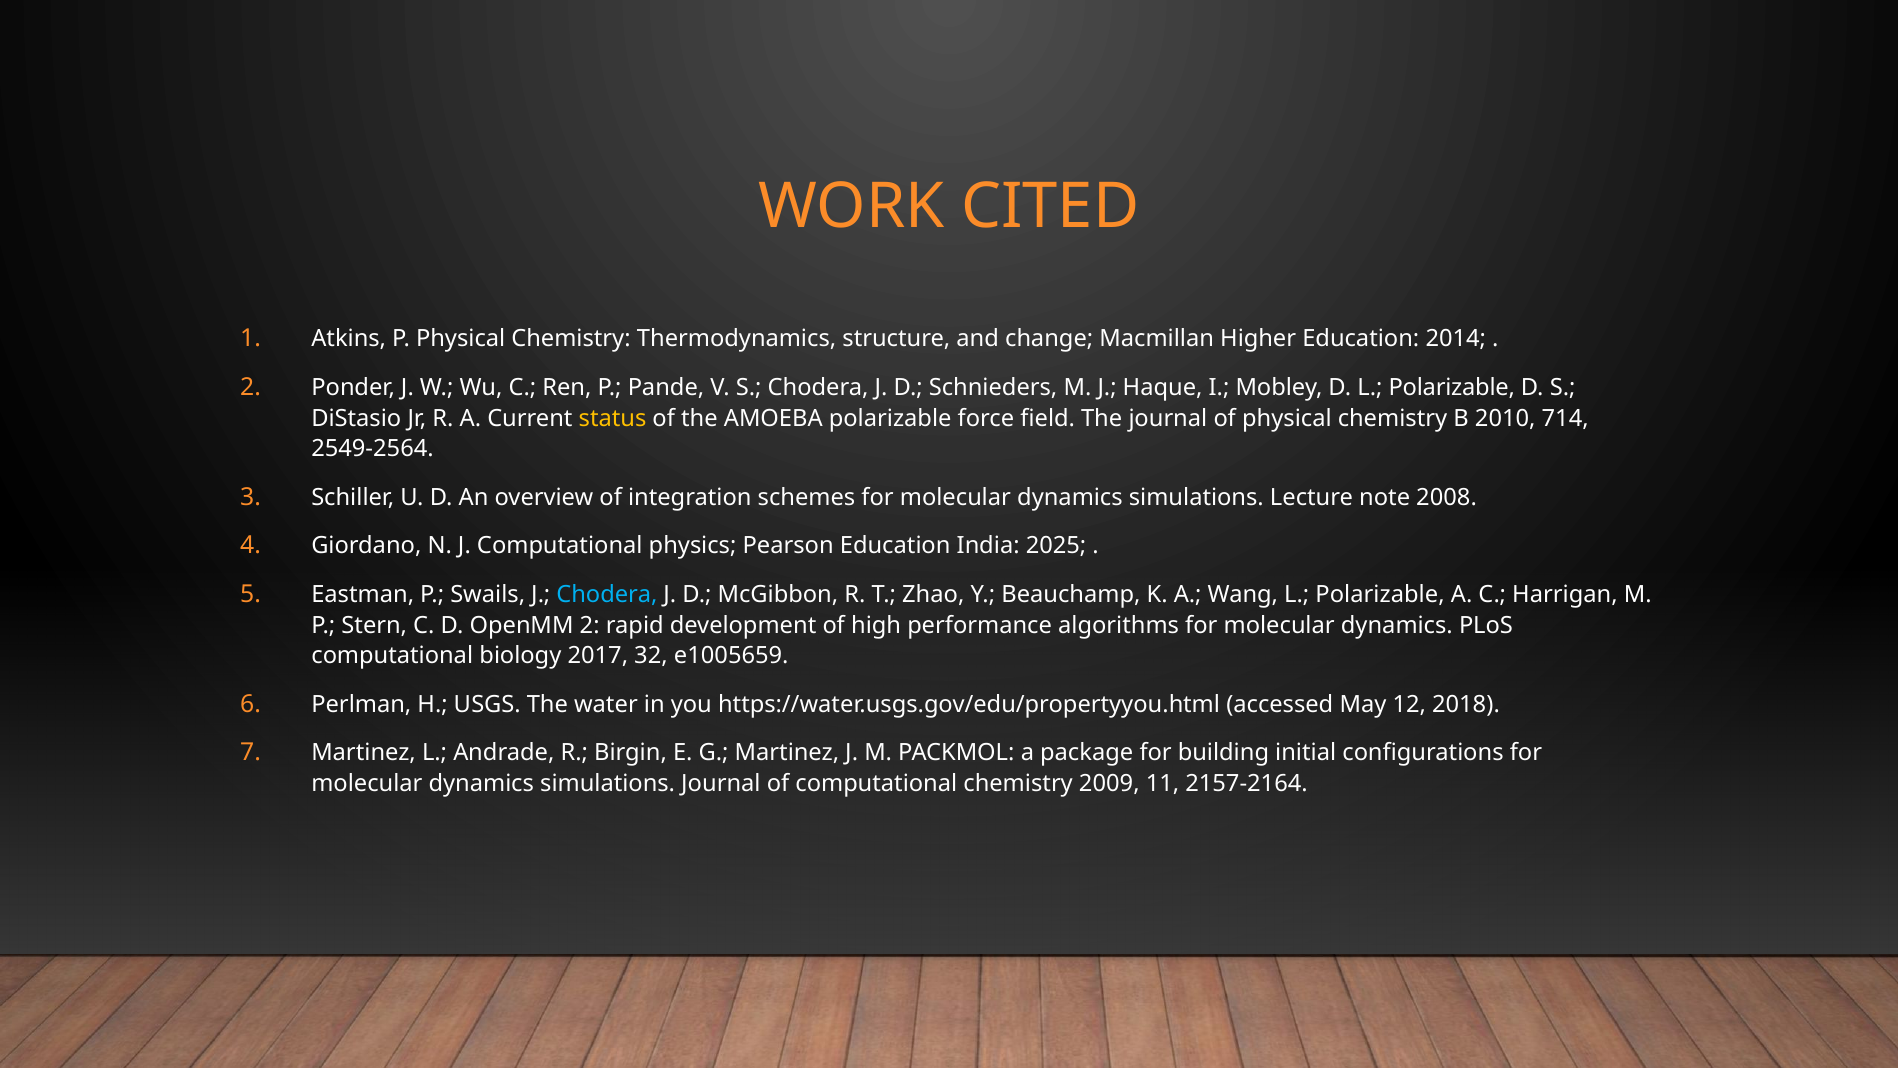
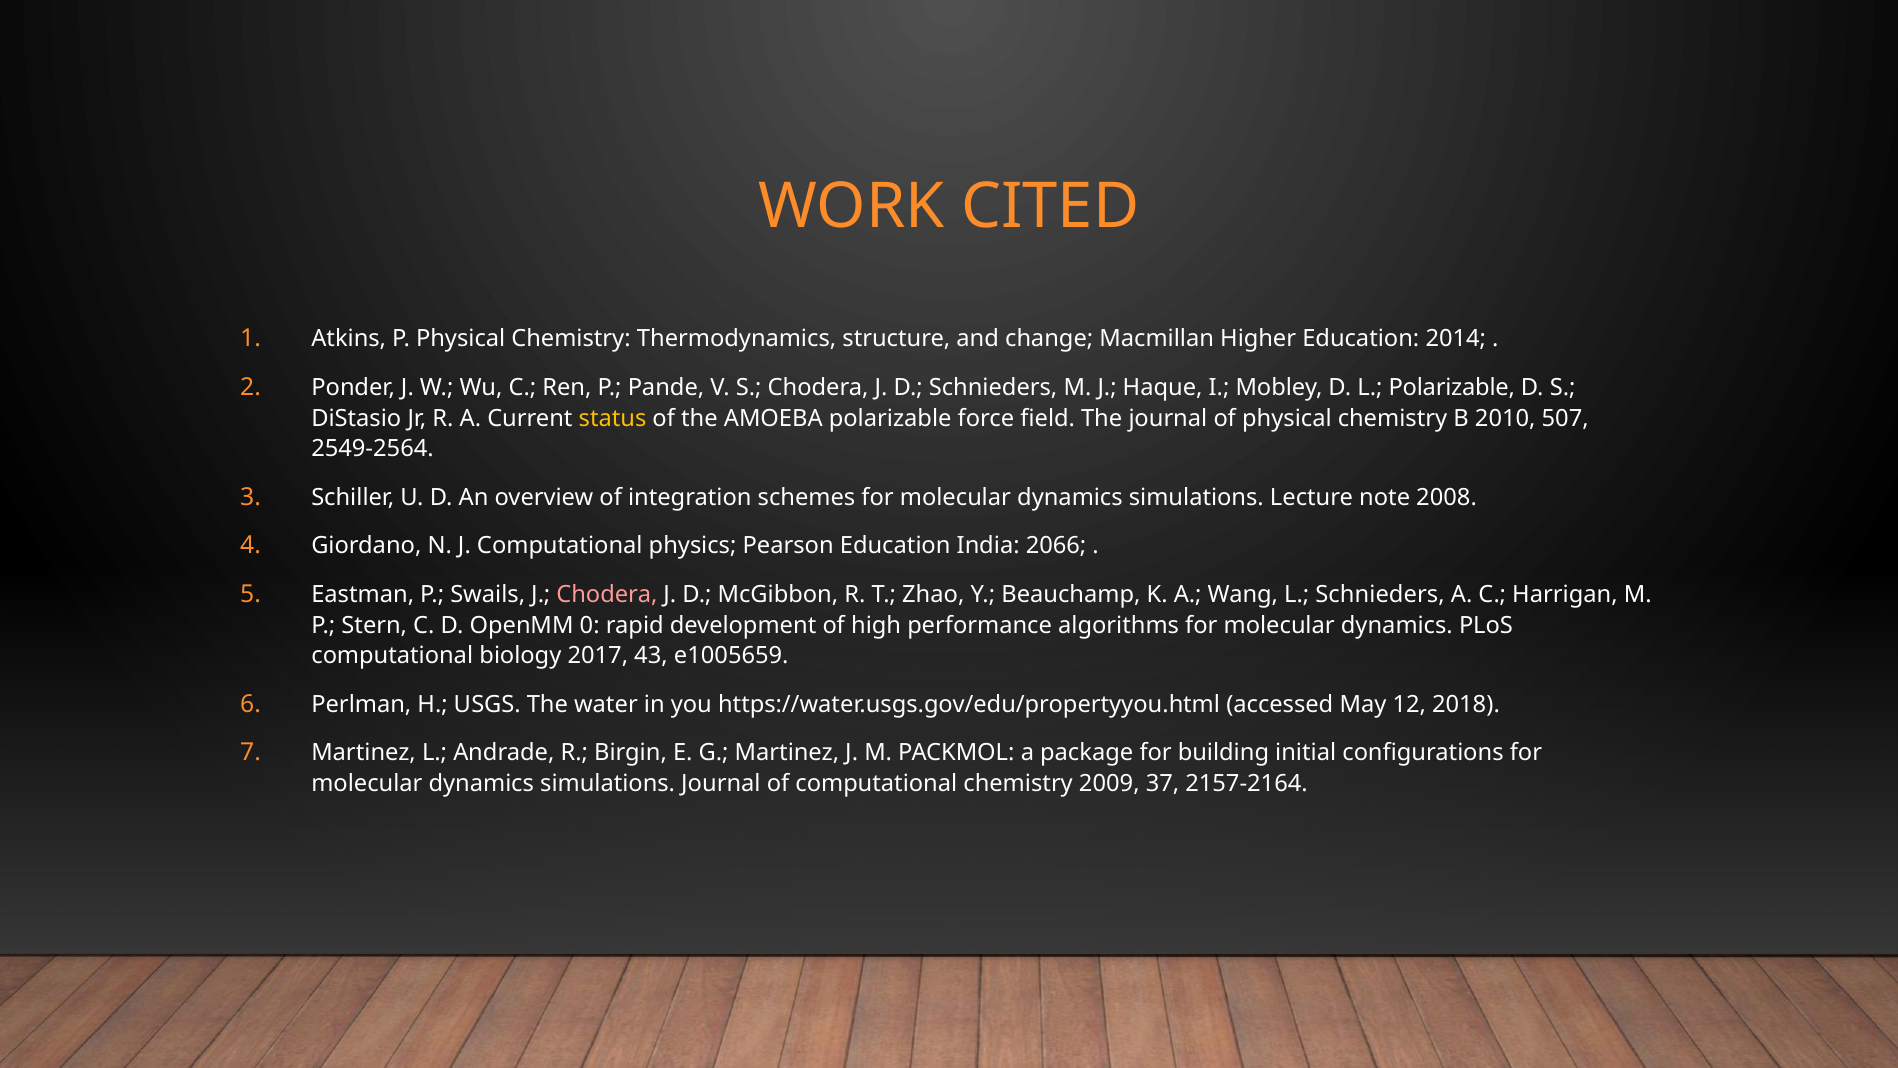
714: 714 -> 507
2025: 2025 -> 2066
Chodera at (607, 594) colour: light blue -> pink
Wang L Polarizable: Polarizable -> Schnieders
OpenMM 2: 2 -> 0
32: 32 -> 43
11: 11 -> 37
